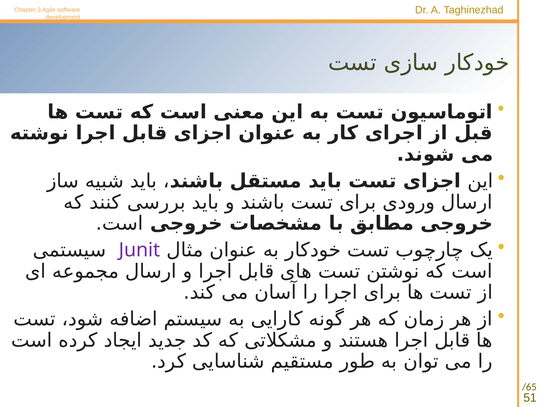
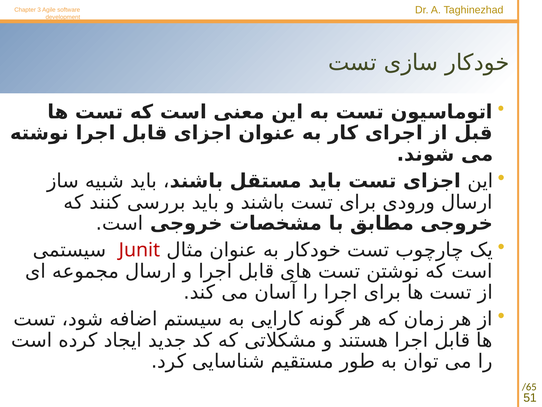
Junit colour: purple -> red
